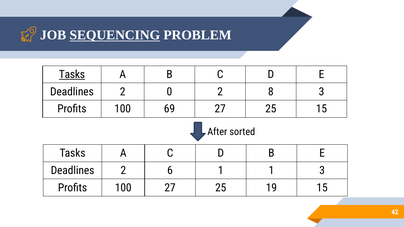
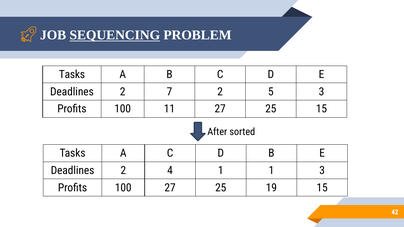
Tasks at (72, 75) underline: present -> none
0: 0 -> 7
8: 8 -> 5
69: 69 -> 11
6: 6 -> 4
